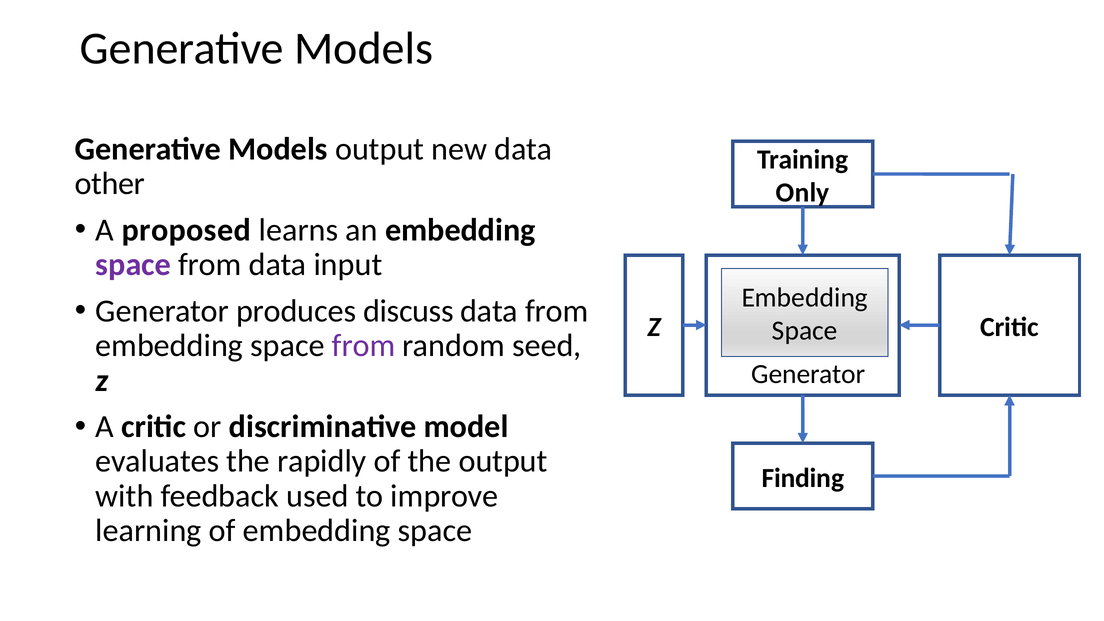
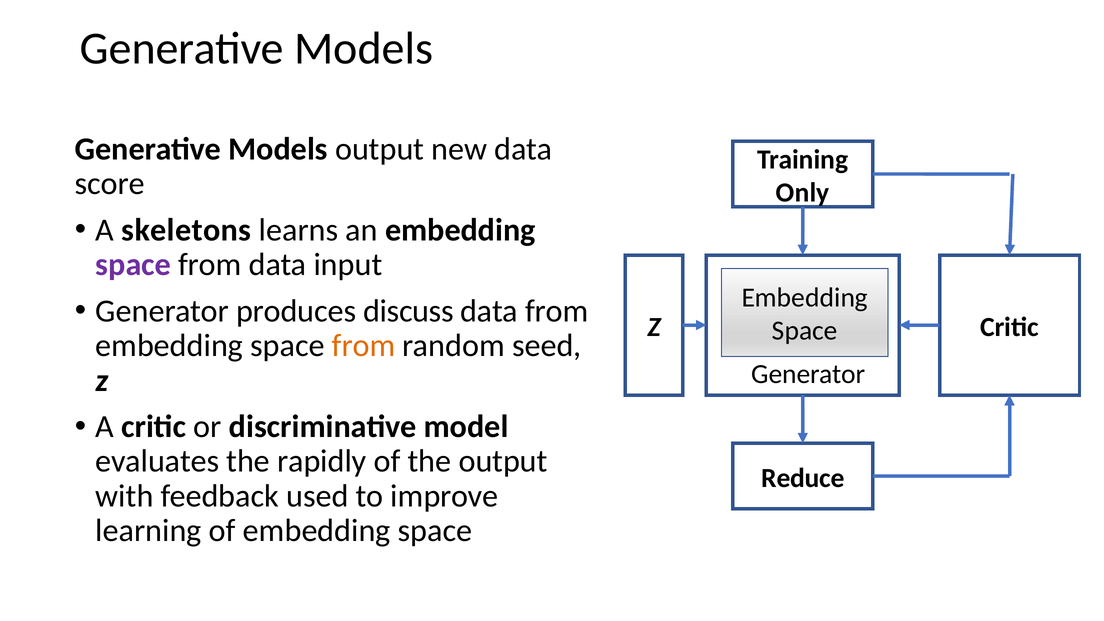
other: other -> score
proposed: proposed -> skeletons
from at (364, 346) colour: purple -> orange
Finding: Finding -> Reduce
